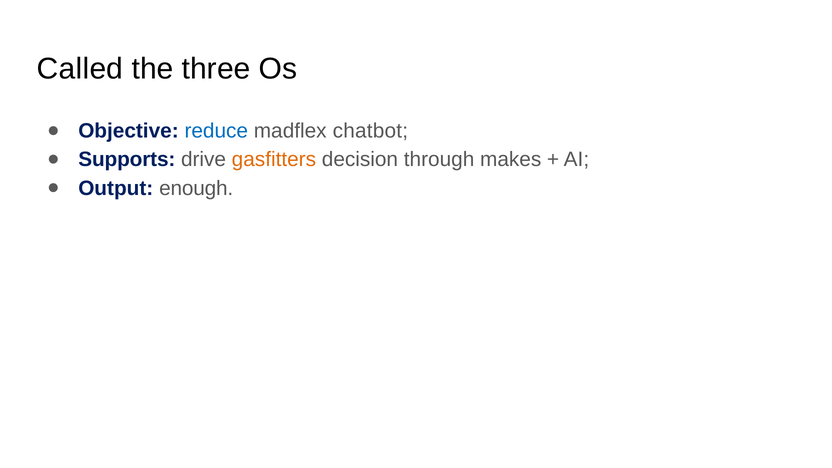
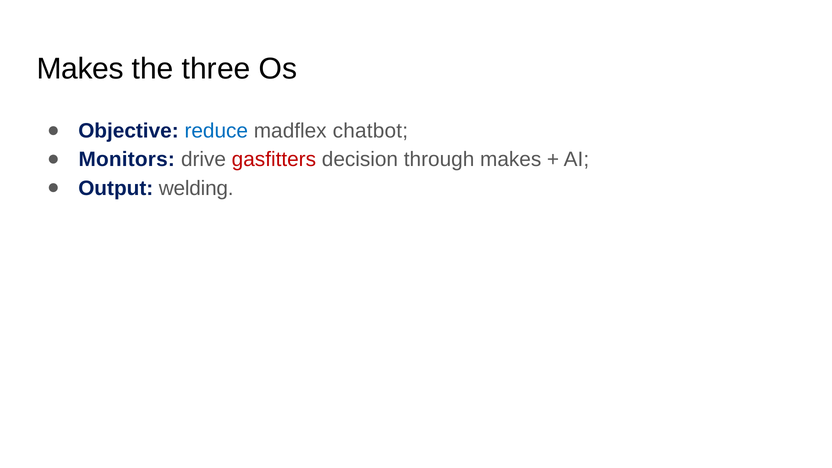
Called at (80, 69): Called -> Makes
Supports: Supports -> Monitors
gasfitters colour: orange -> red
enough: enough -> welding
